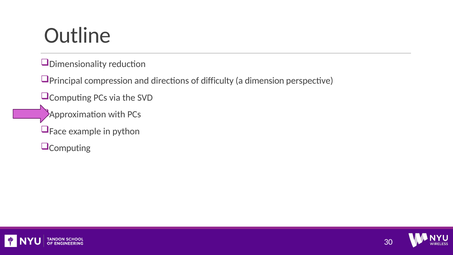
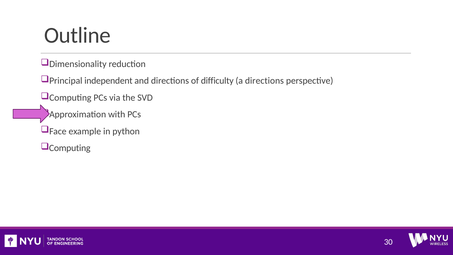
compression: compression -> independent
a dimension: dimension -> directions
